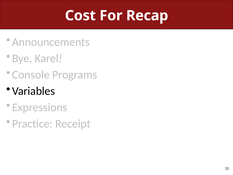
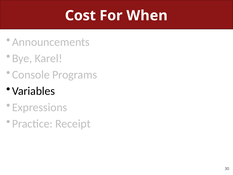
Recap: Recap -> When
